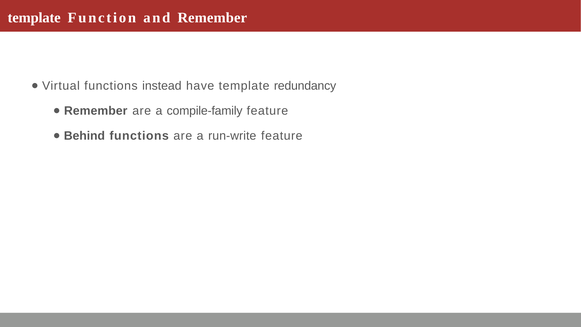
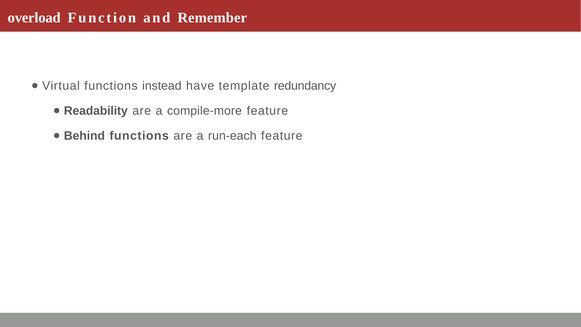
template at (34, 18): template -> overload
Remember at (96, 111): Remember -> Readability
compile-family: compile-family -> compile-more
run-write: run-write -> run-each
